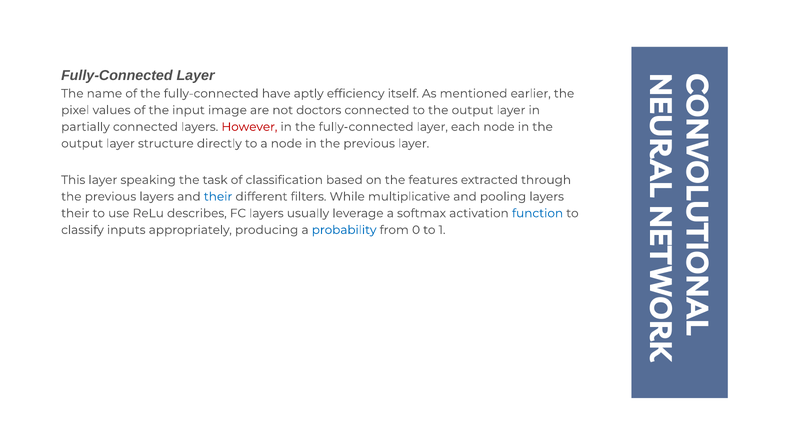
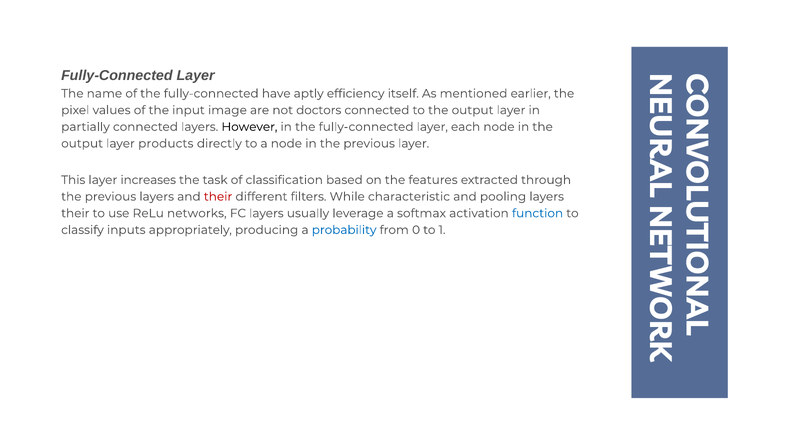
However colour: red -> black
structure: structure -> products
speaking: speaking -> increases
their at (218, 196) colour: blue -> red
multiplicative: multiplicative -> characteristic
describes: describes -> networks
